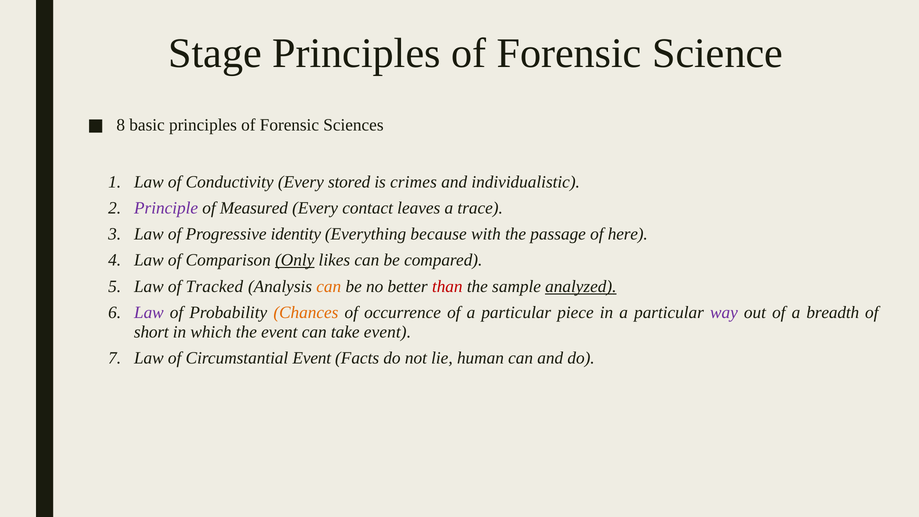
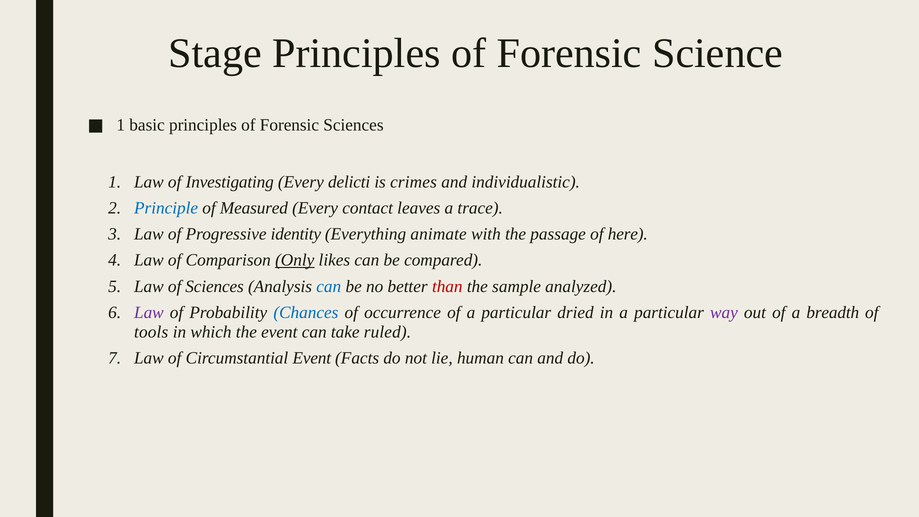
8 at (121, 125): 8 -> 1
Conductivity: Conductivity -> Investigating
stored: stored -> delicti
Principle colour: purple -> blue
because: because -> animate
of Tracked: Tracked -> Sciences
can at (329, 286) colour: orange -> blue
analyzed underline: present -> none
Chances colour: orange -> blue
piece: piece -> dried
short: short -> tools
take event: event -> ruled
